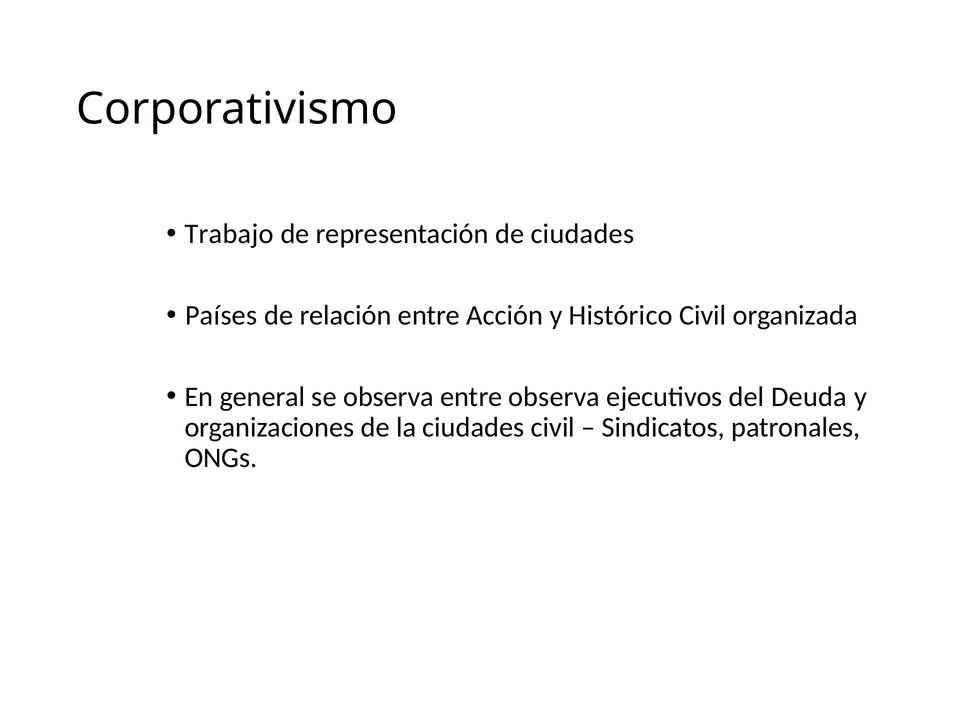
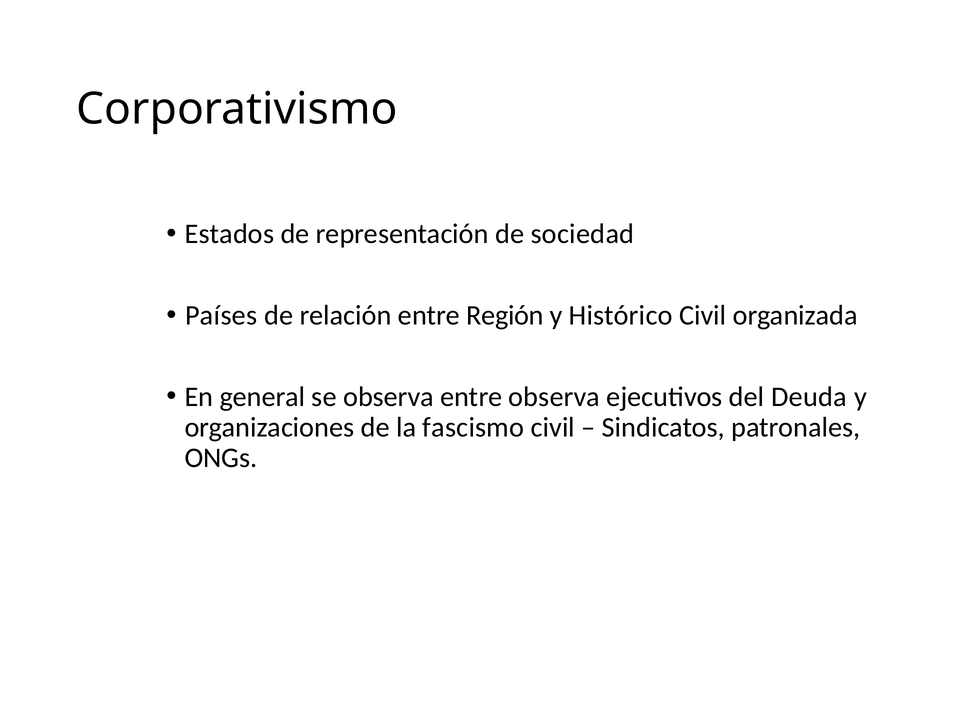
Trabajo: Trabajo -> Estados
de ciudades: ciudades -> sociedad
Acción: Acción -> Región
la ciudades: ciudades -> fascismo
